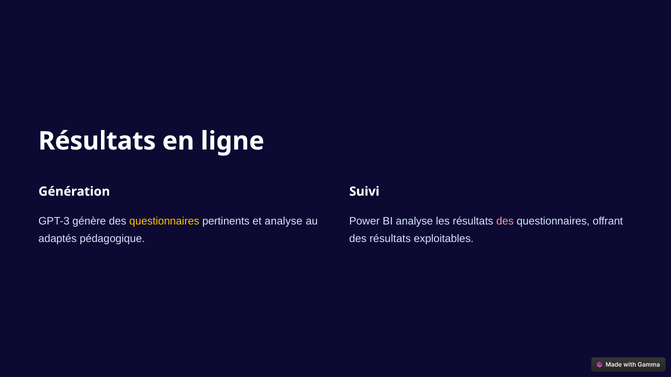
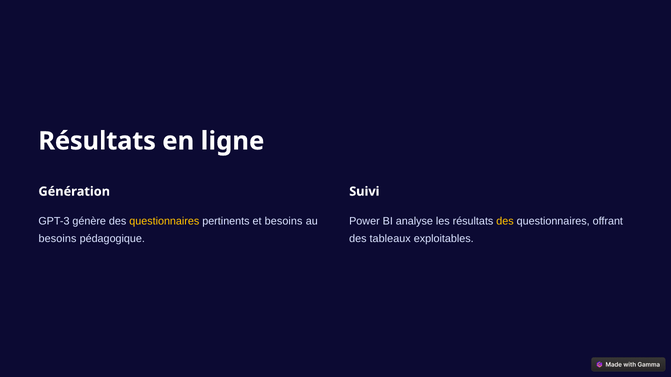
et analyse: analyse -> besoins
des at (505, 221) colour: pink -> yellow
adaptés at (58, 239): adaptés -> besoins
des résultats: résultats -> tableaux
